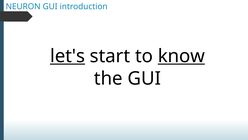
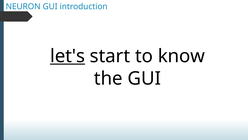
know underline: present -> none
